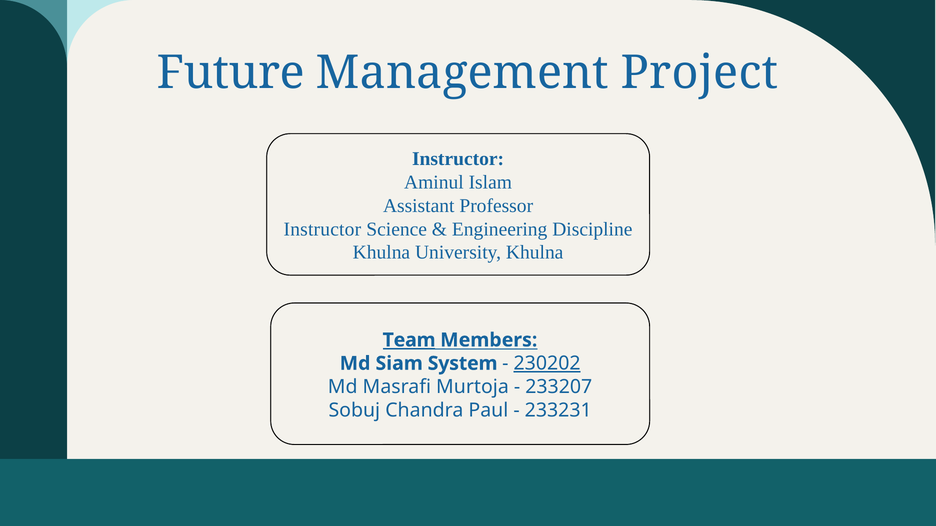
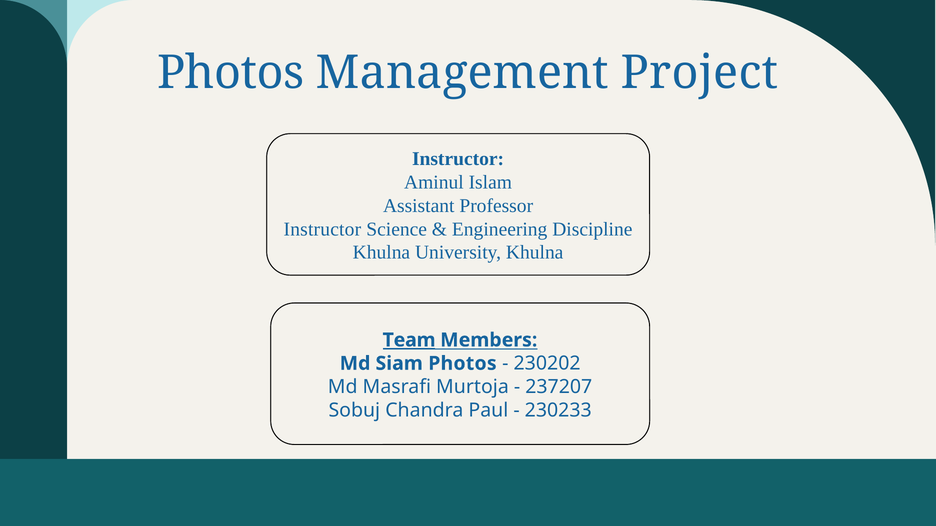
Future at (231, 73): Future -> Photos
Siam System: System -> Photos
230202 underline: present -> none
233207: 233207 -> 237207
233231: 233231 -> 230233
